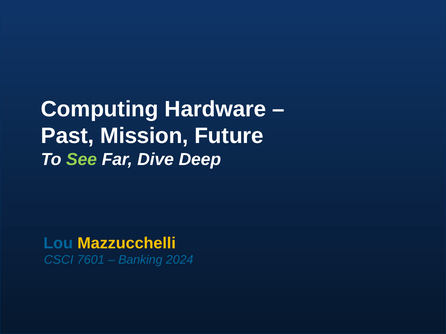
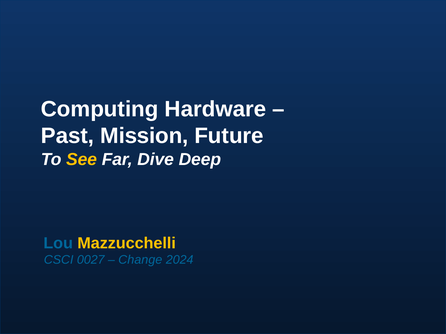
See colour: light green -> yellow
7601: 7601 -> 0027
Banking: Banking -> Change
